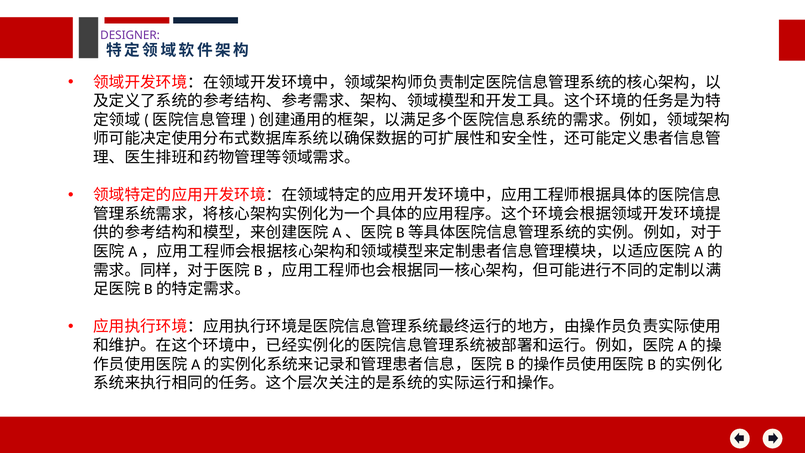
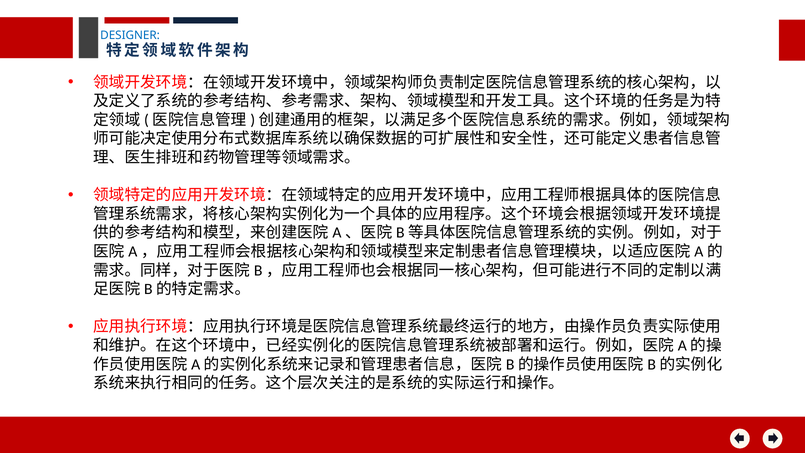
DESIGNER colour: purple -> blue
